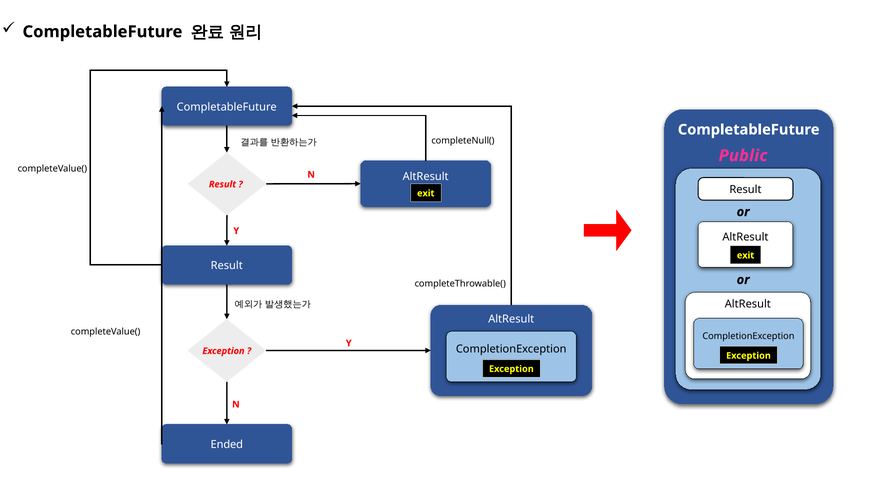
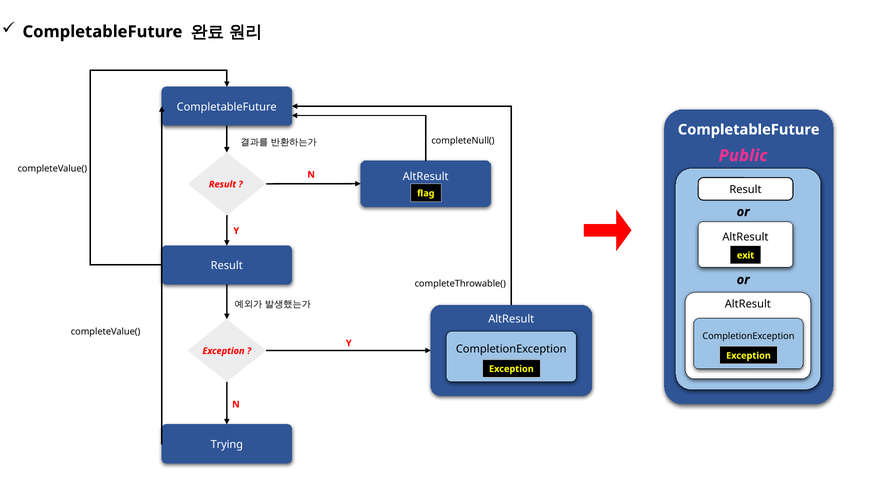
exit at (426, 193): exit -> flag
Ended: Ended -> Trying
